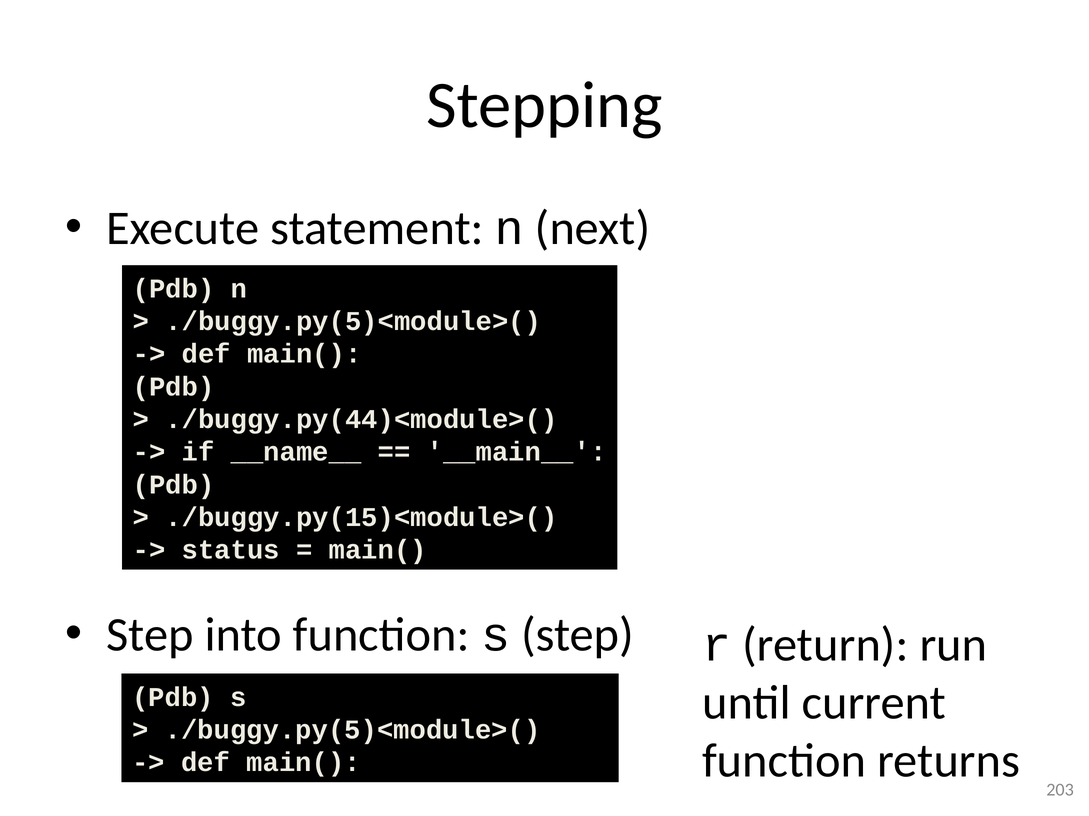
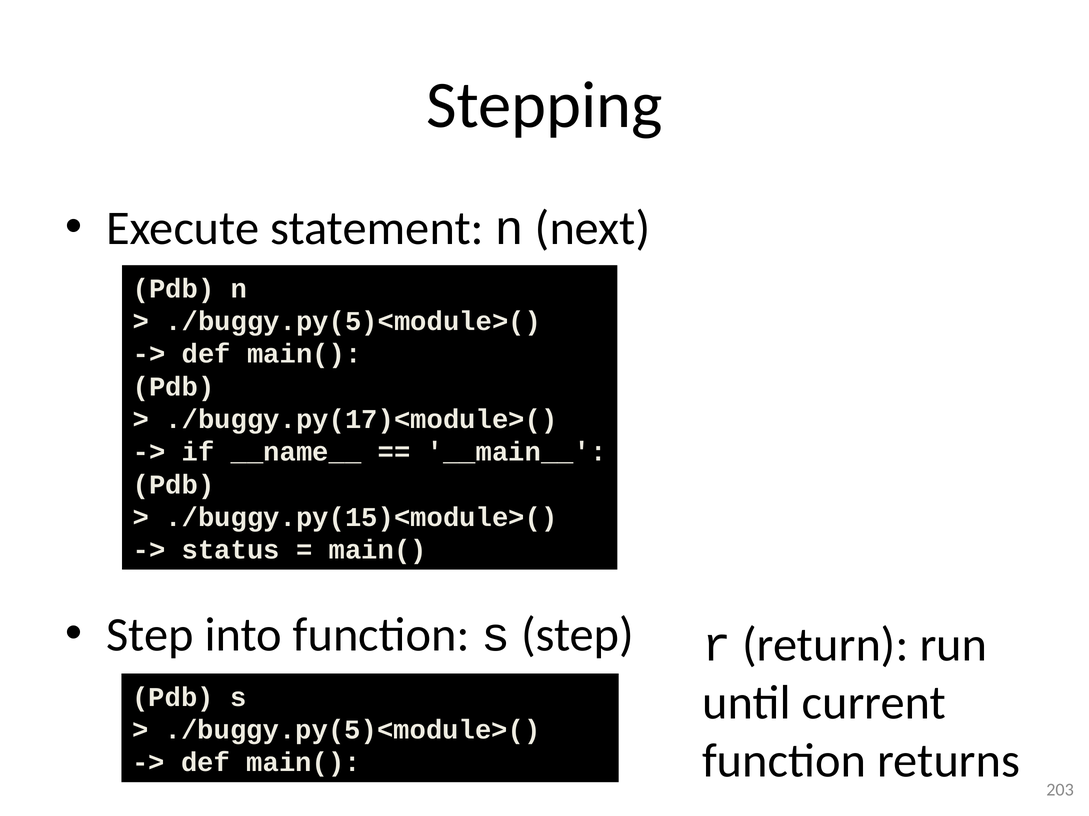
./buggy.py(44)<module>(: ./buggy.py(44)<module>( -> ./buggy.py(17)<module>(
